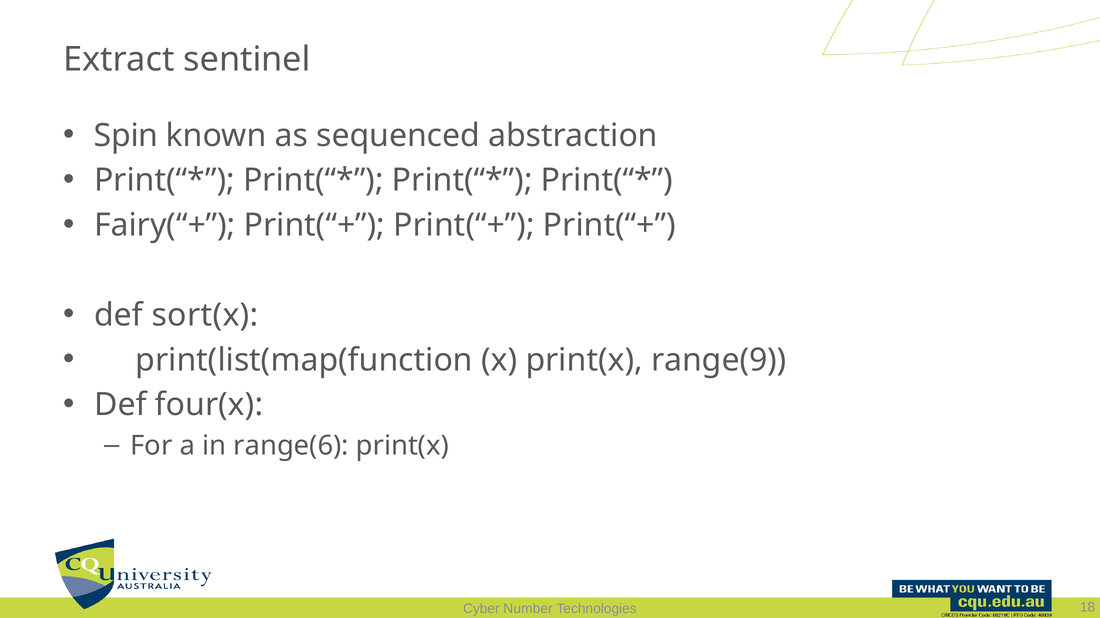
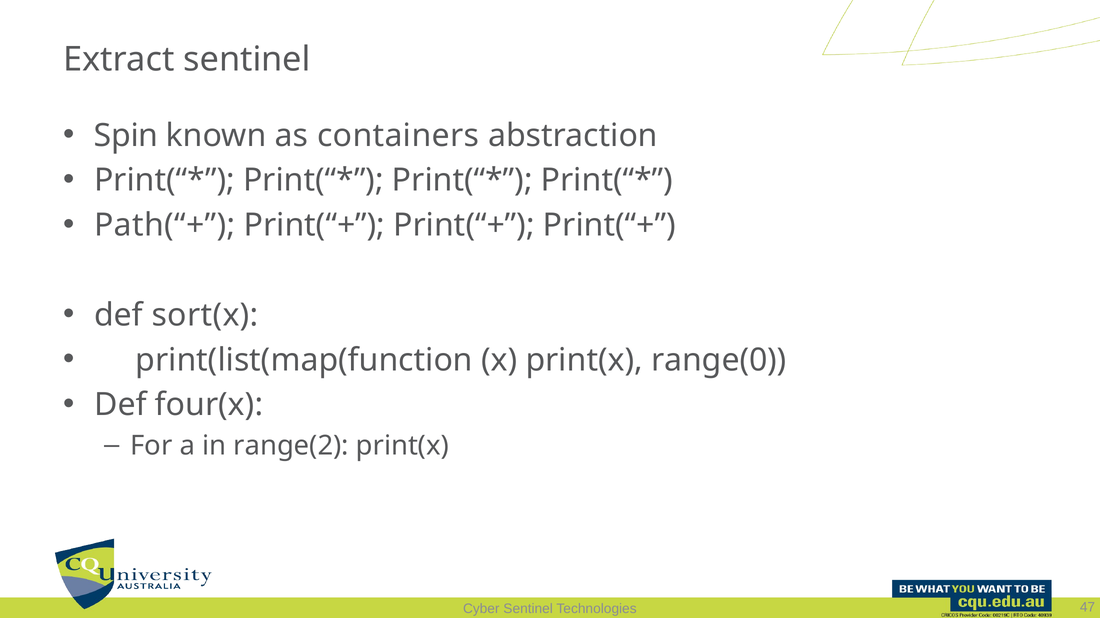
sequenced: sequenced -> containers
Fairy(“+: Fairy(“+ -> Path(“+
range(9: range(9 -> range(0
range(6: range(6 -> range(2
Cyber Number: Number -> Sentinel
18: 18 -> 47
